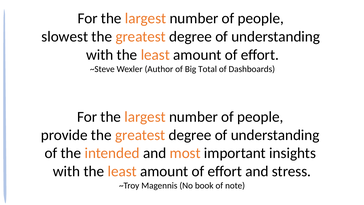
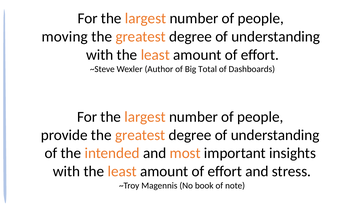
slowest: slowest -> moving
